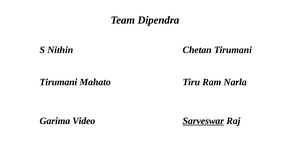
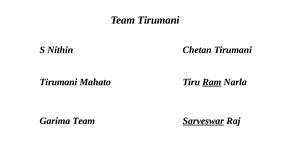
Team Dipendra: Dipendra -> Tirumani
Ram underline: none -> present
Garima Video: Video -> Team
